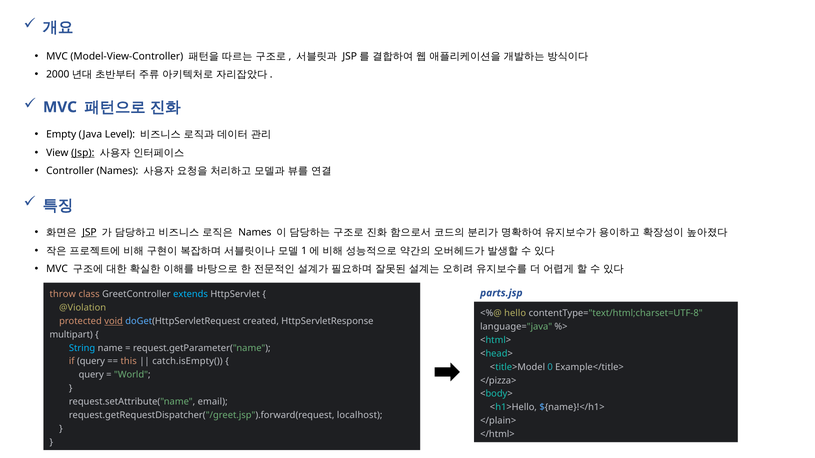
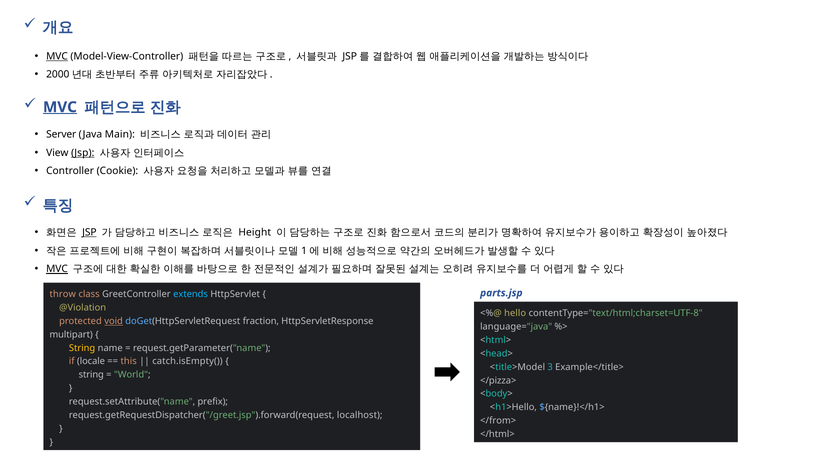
MVC at (57, 56) underline: none -> present
MVC at (60, 107) underline: none -> present
Empty: Empty -> Server
Level: Level -> Main
Controller Names: Names -> Cookie
Names at (255, 233): Names -> Height
MVC at (57, 269) underline: none -> present
created: created -> fraction
String at (82, 348) colour: light blue -> yellow
if query: query -> locale
0: 0 -> 3
query at (91, 375): query -> string
email: email -> prefix
</plain>: </plain> -> </from>
